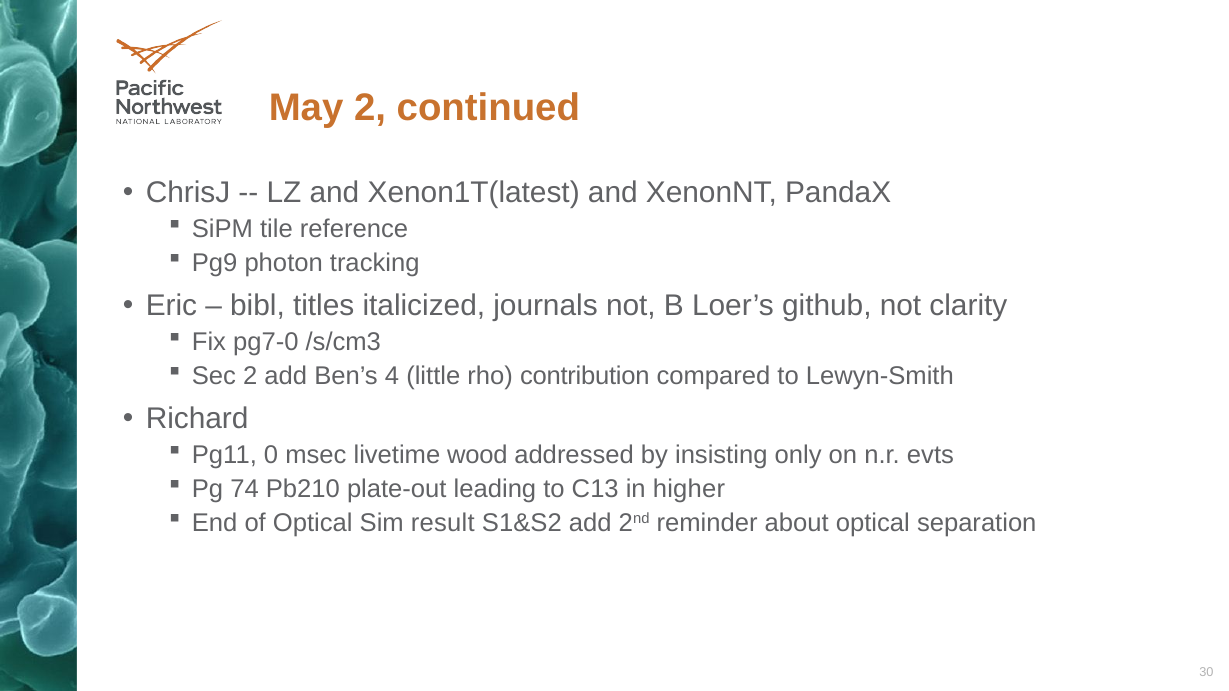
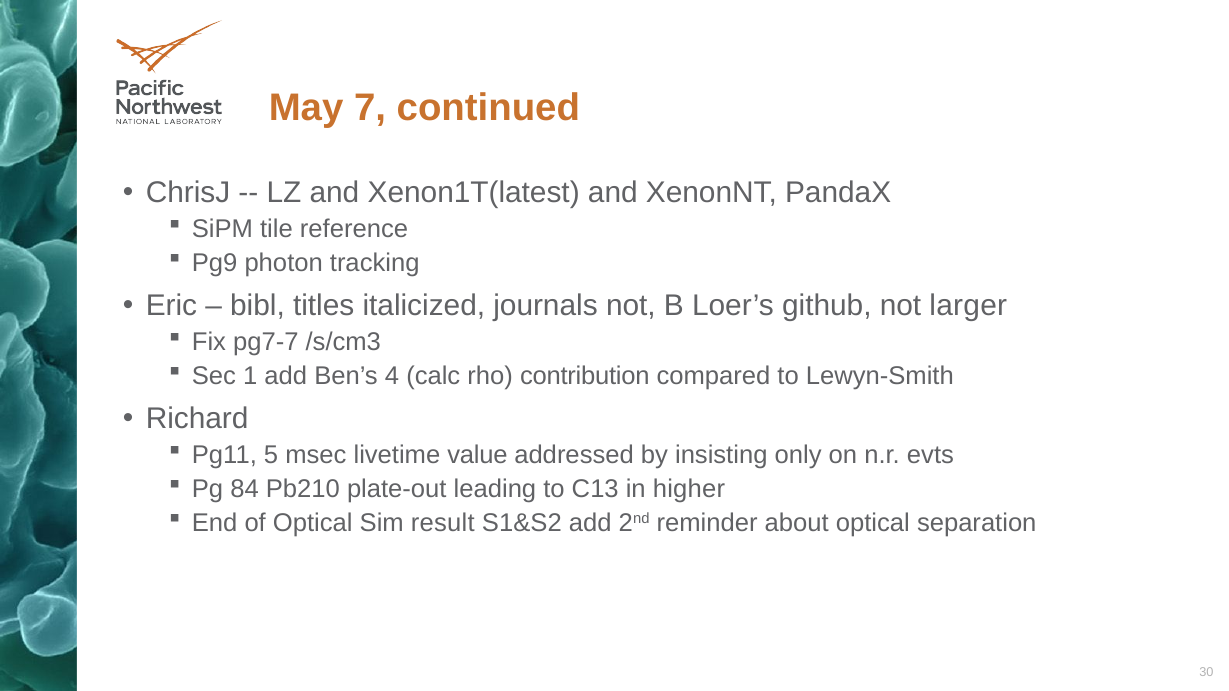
May 2: 2 -> 7
clarity: clarity -> larger
pg7-0: pg7-0 -> pg7-7
Sec 2: 2 -> 1
little: little -> calc
0: 0 -> 5
wood: wood -> value
74: 74 -> 84
